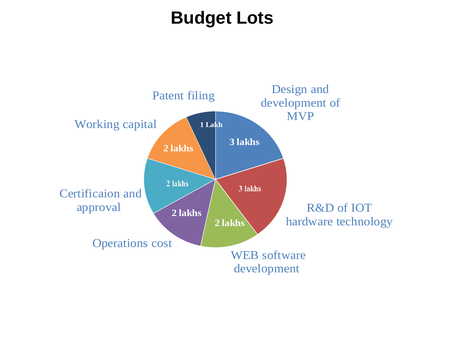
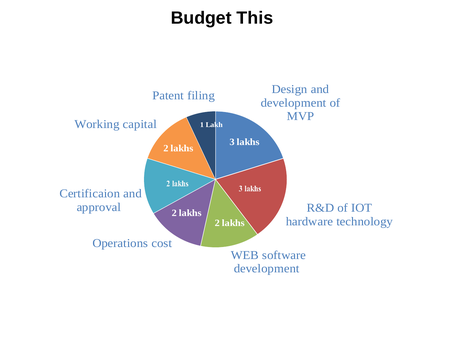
Lots: Lots -> This
